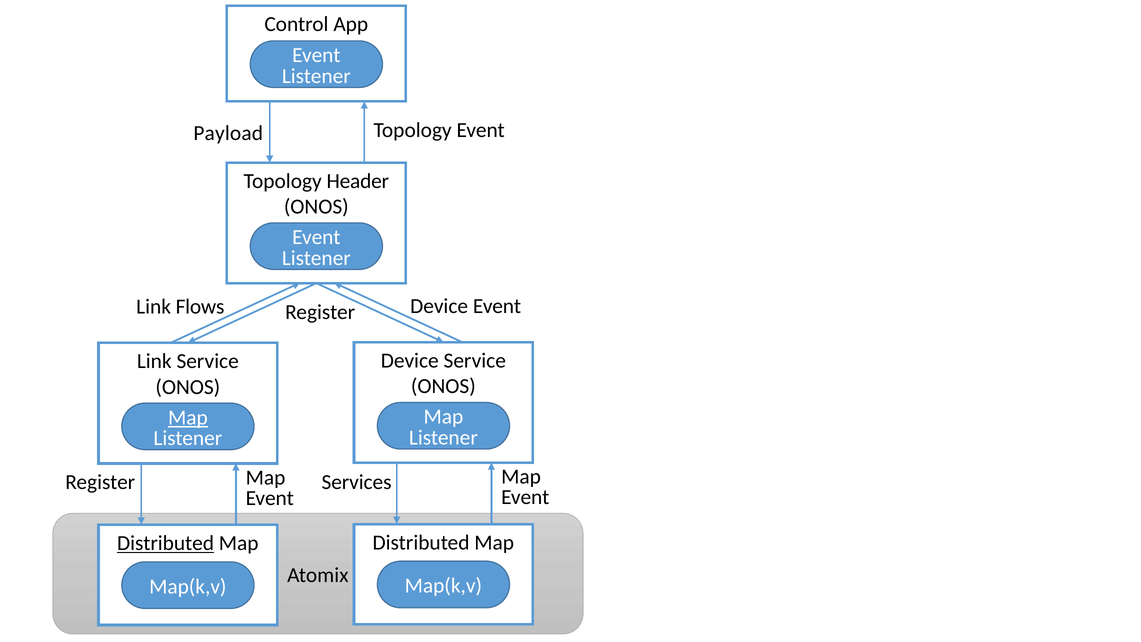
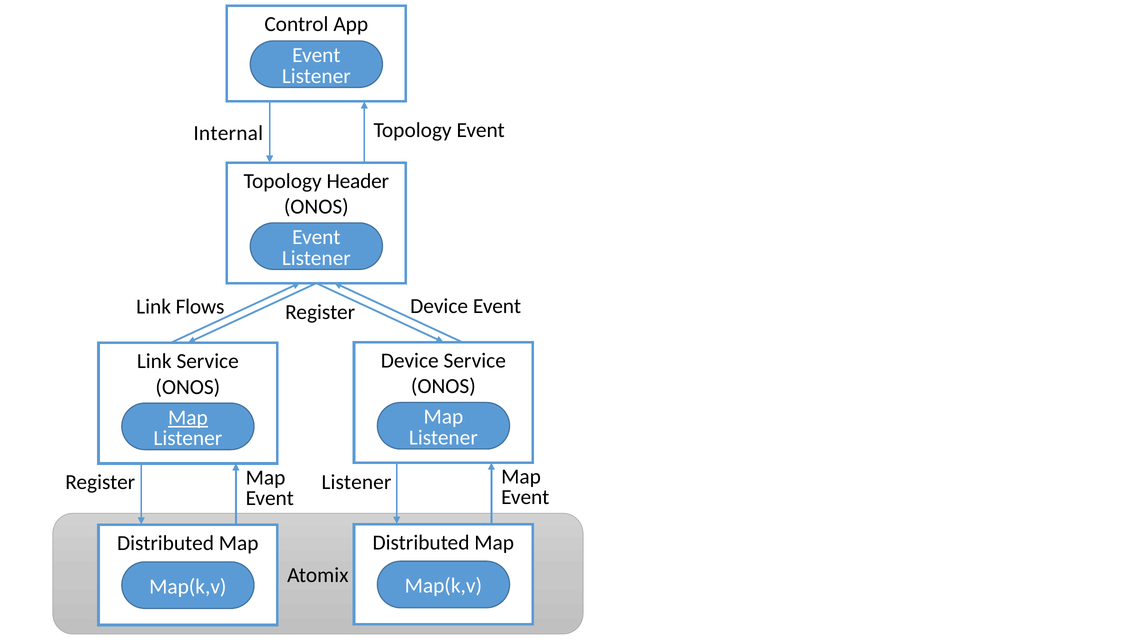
Payload: Payload -> Internal
Services at (357, 482): Services -> Listener
Distributed at (166, 543) underline: present -> none
